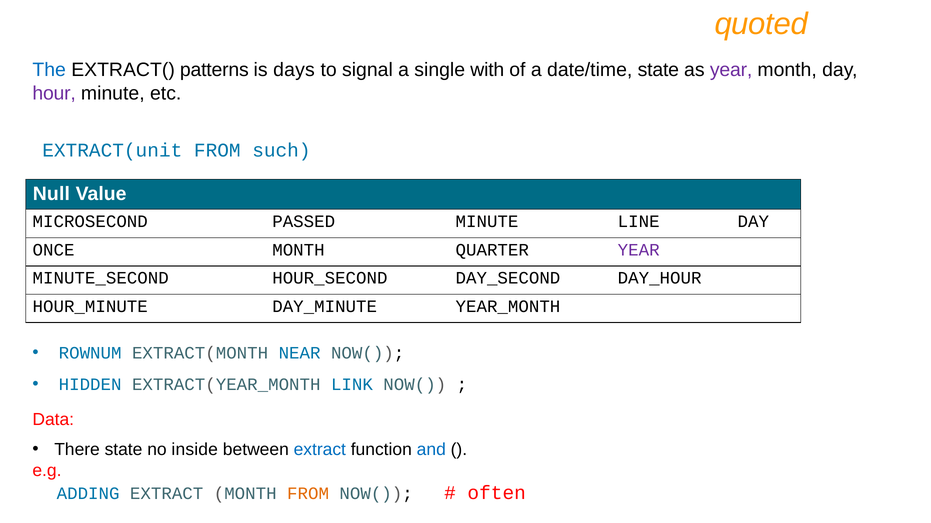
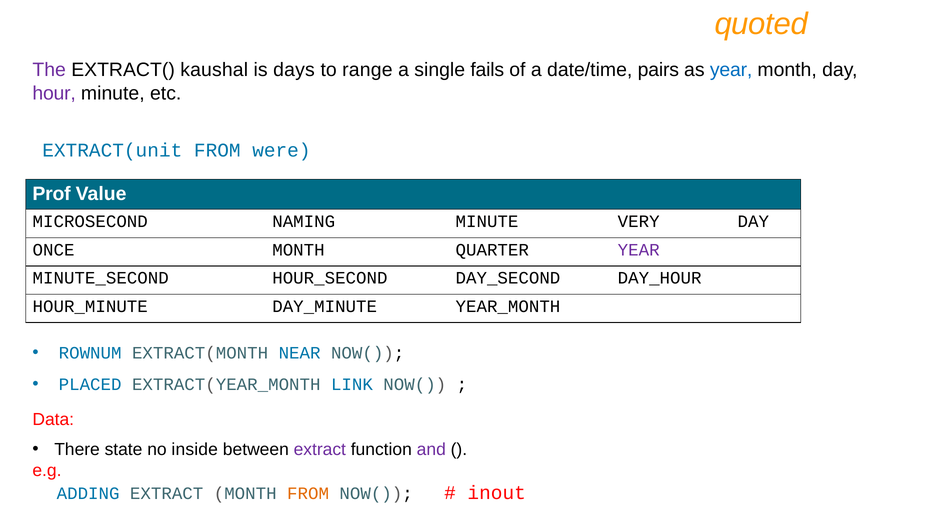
The colour: blue -> purple
patterns: patterns -> kaushal
signal: signal -> range
with: with -> fails
date/time state: state -> pairs
year at (731, 70) colour: purple -> blue
such: such -> were
Null: Null -> Prof
PASSED: PASSED -> NAMING
LINE: LINE -> VERY
HIDDEN: HIDDEN -> PLACED
extract at (320, 450) colour: blue -> purple
and colour: blue -> purple
often: often -> inout
